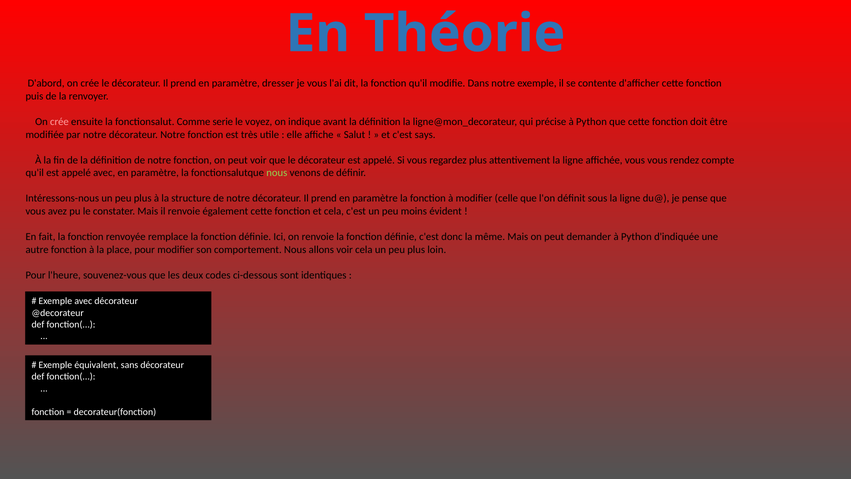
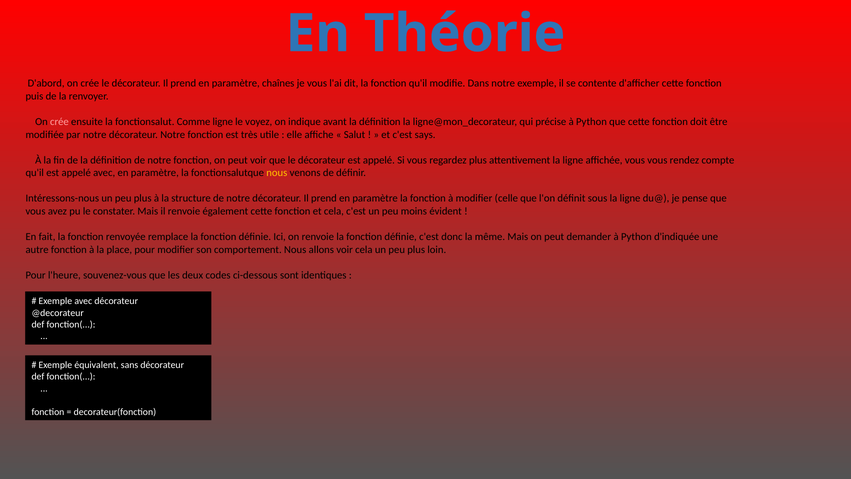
dresser: dresser -> chaînes
Comme serie: serie -> ligne
nous at (277, 173) colour: light green -> yellow
